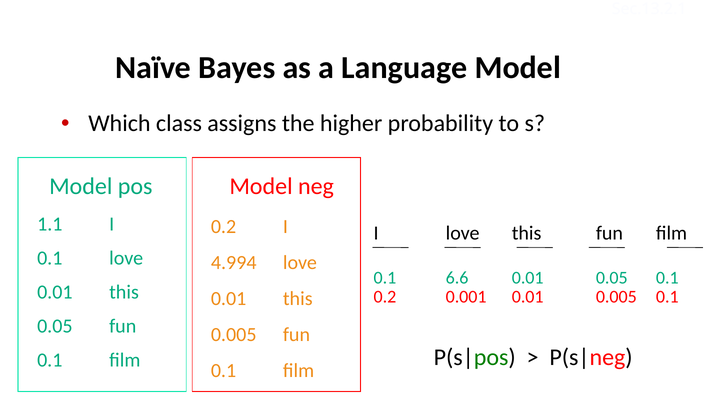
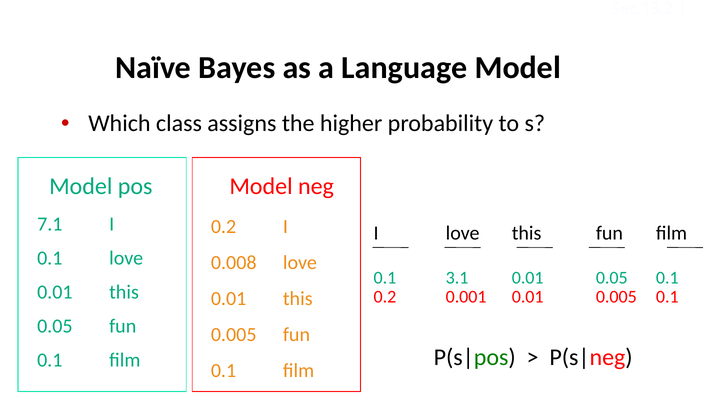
1.1: 1.1 -> 7.1
4.994: 4.994 -> 0.008
6.6: 6.6 -> 3.1
